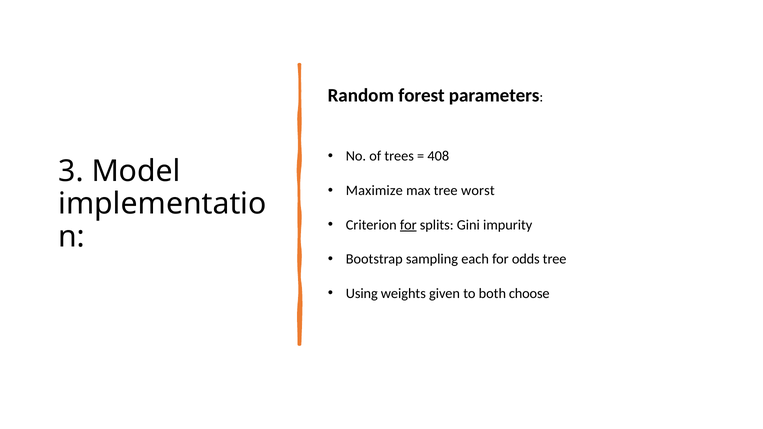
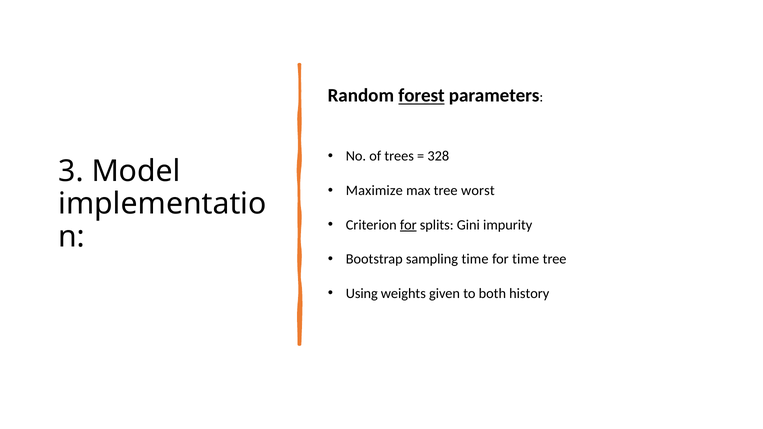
forest underline: none -> present
408: 408 -> 328
sampling each: each -> time
for odds: odds -> time
choose: choose -> history
